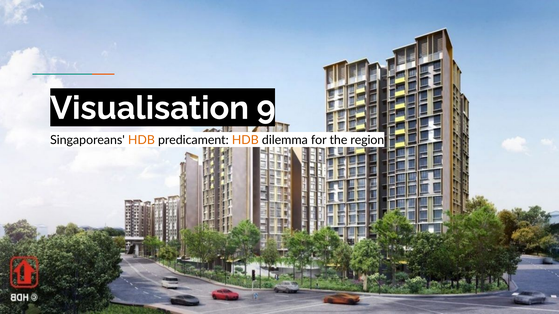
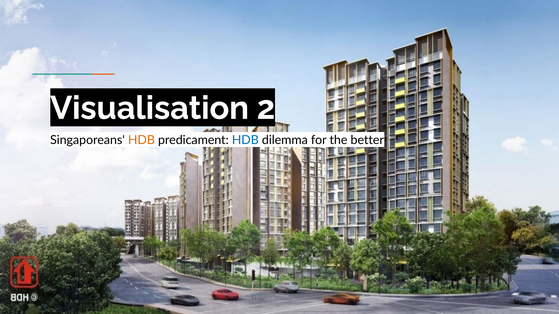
9: 9 -> 2
HDB at (245, 140) colour: orange -> blue
region: region -> better
